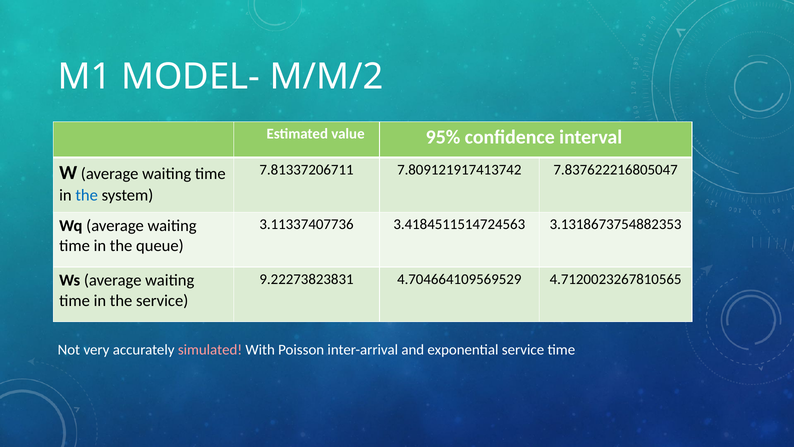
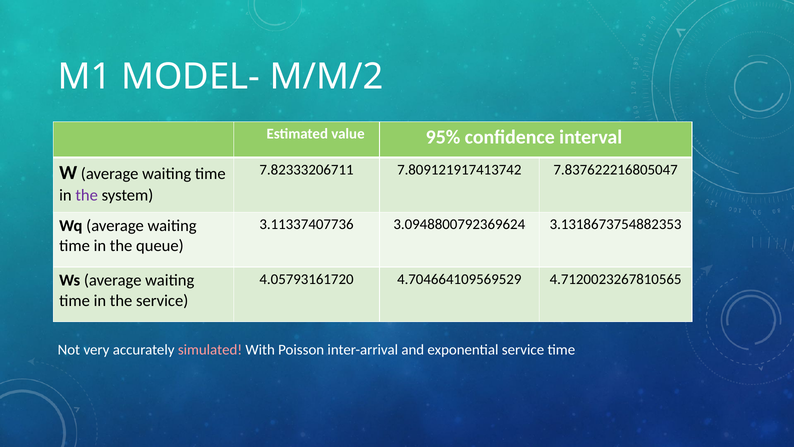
7.81337206711: 7.81337206711 -> 7.82333206711
the at (87, 195) colour: blue -> purple
3.4184511514724563: 3.4184511514724563 -> 3.0948800792369624
9.22273823831: 9.22273823831 -> 4.05793161720
